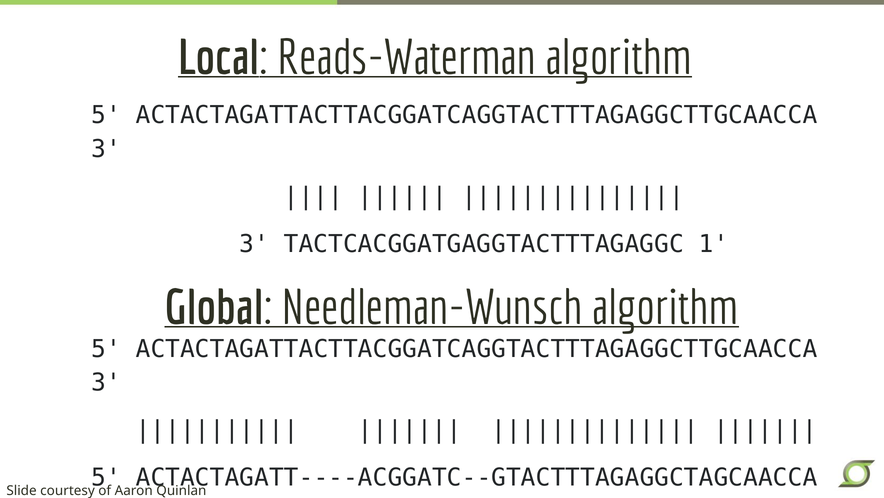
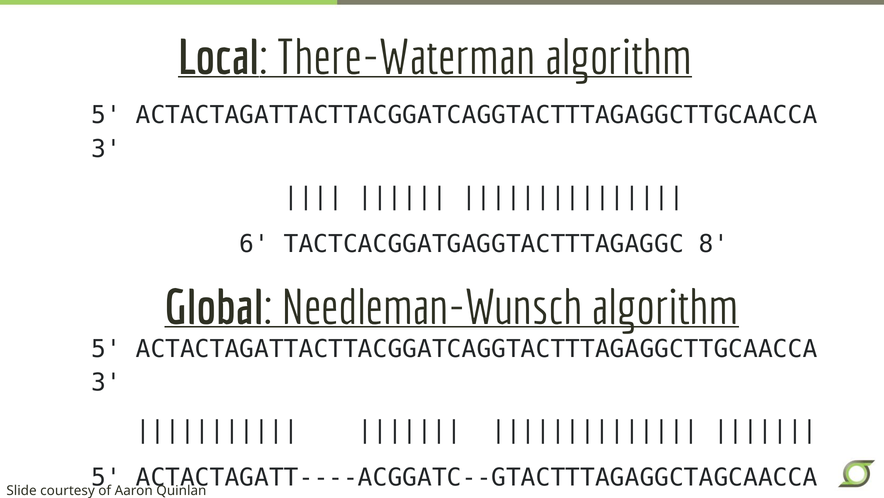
Reads-Waterman: Reads-Waterman -> There-Waterman
3 at (254, 244): 3 -> 6
1: 1 -> 8
